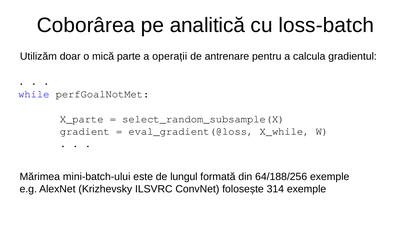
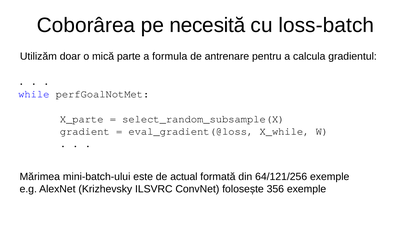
analitică: analitică -> necesită
operații: operații -> formula
lungul: lungul -> actual
64/188/256: 64/188/256 -> 64/121/256
314: 314 -> 356
